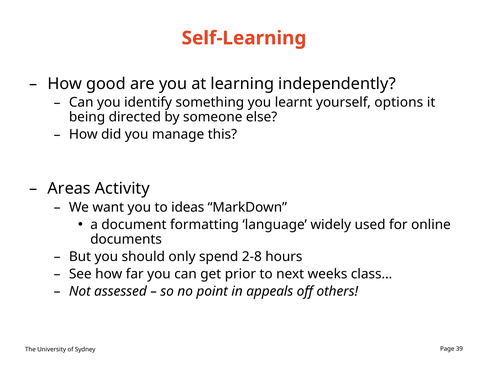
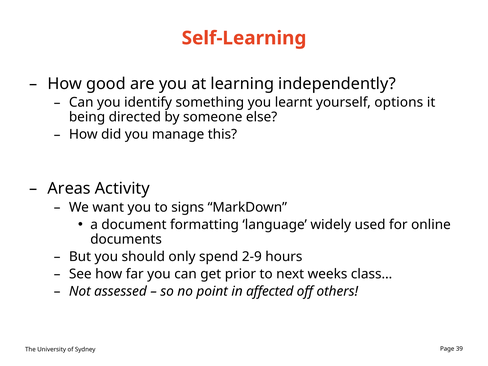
ideas: ideas -> signs
2-8: 2-8 -> 2-9
appeals: appeals -> affected
